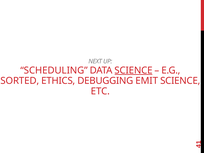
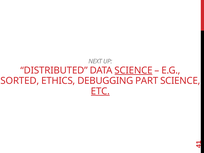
SCHEDULING: SCHEDULING -> DISTRIBUTED
EMIT: EMIT -> PART
ETC underline: none -> present
